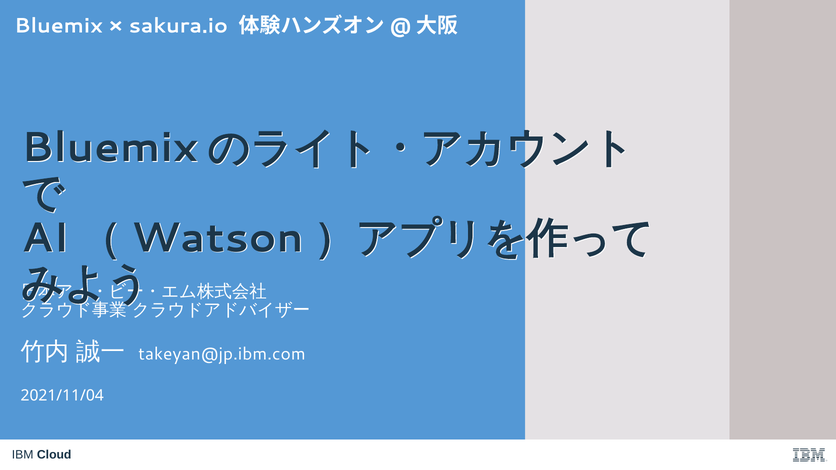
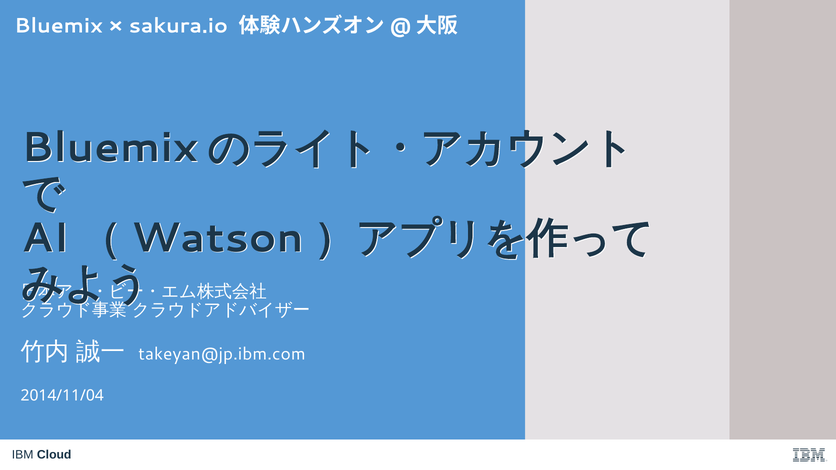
2021/11/04: 2021/11/04 -> 2014/11/04
